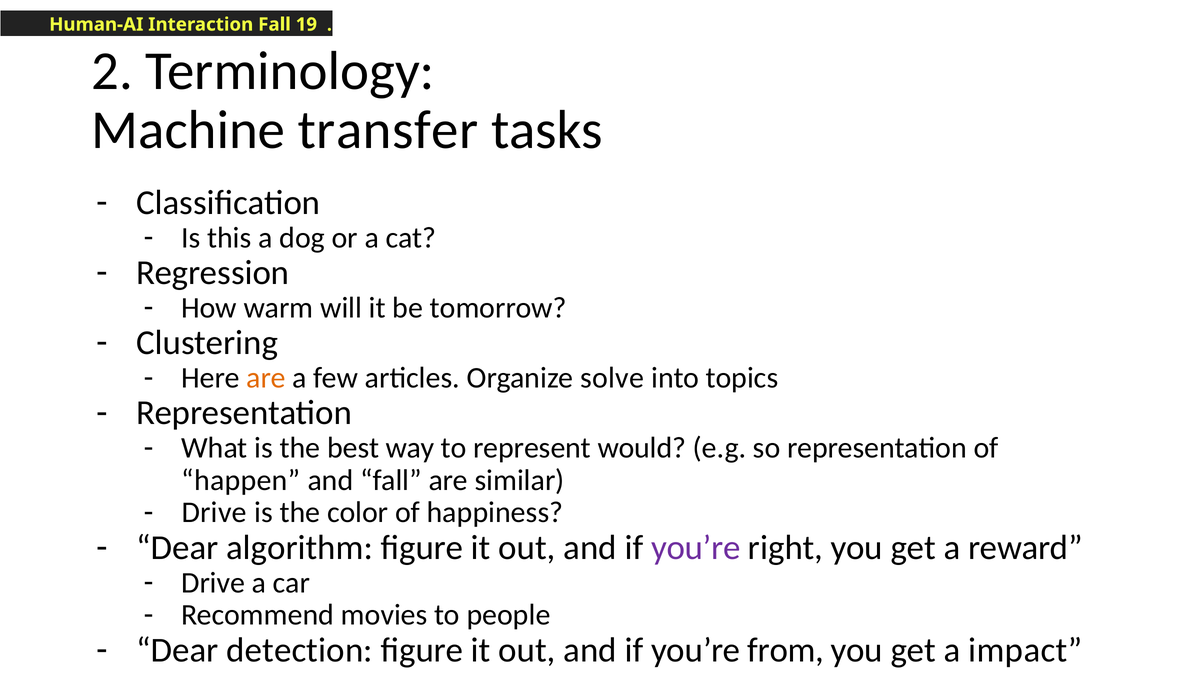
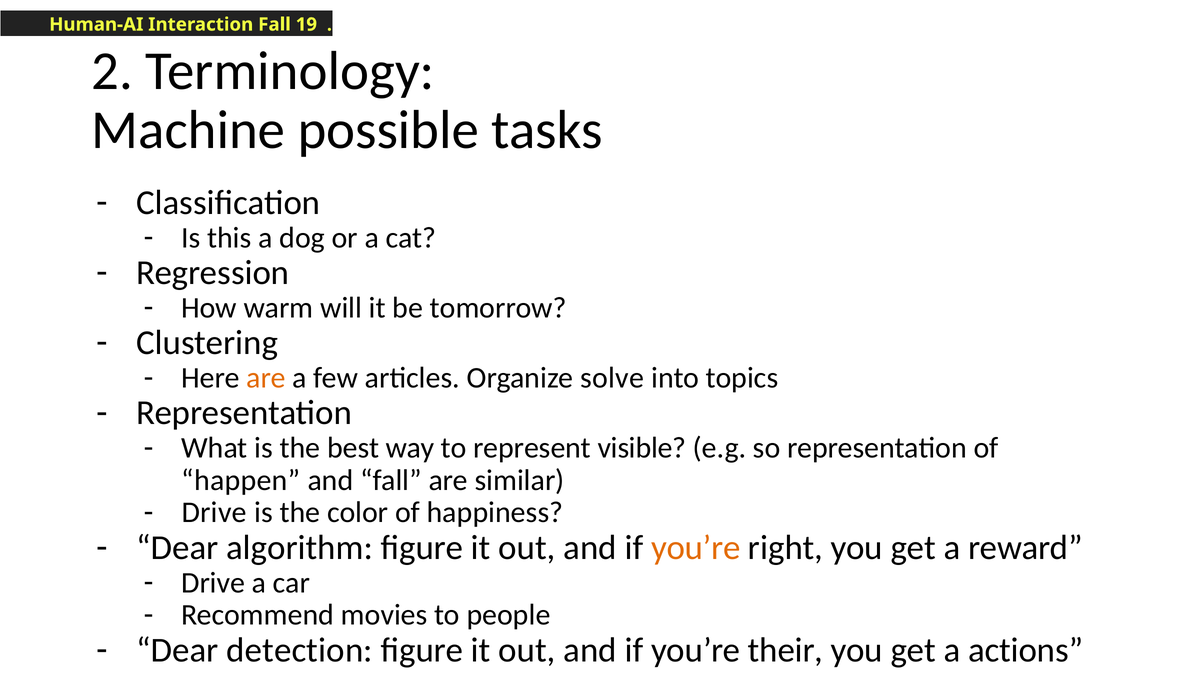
transfer: transfer -> possible
would: would -> visible
you’re at (696, 548) colour: purple -> orange
from: from -> their
impact: impact -> actions
